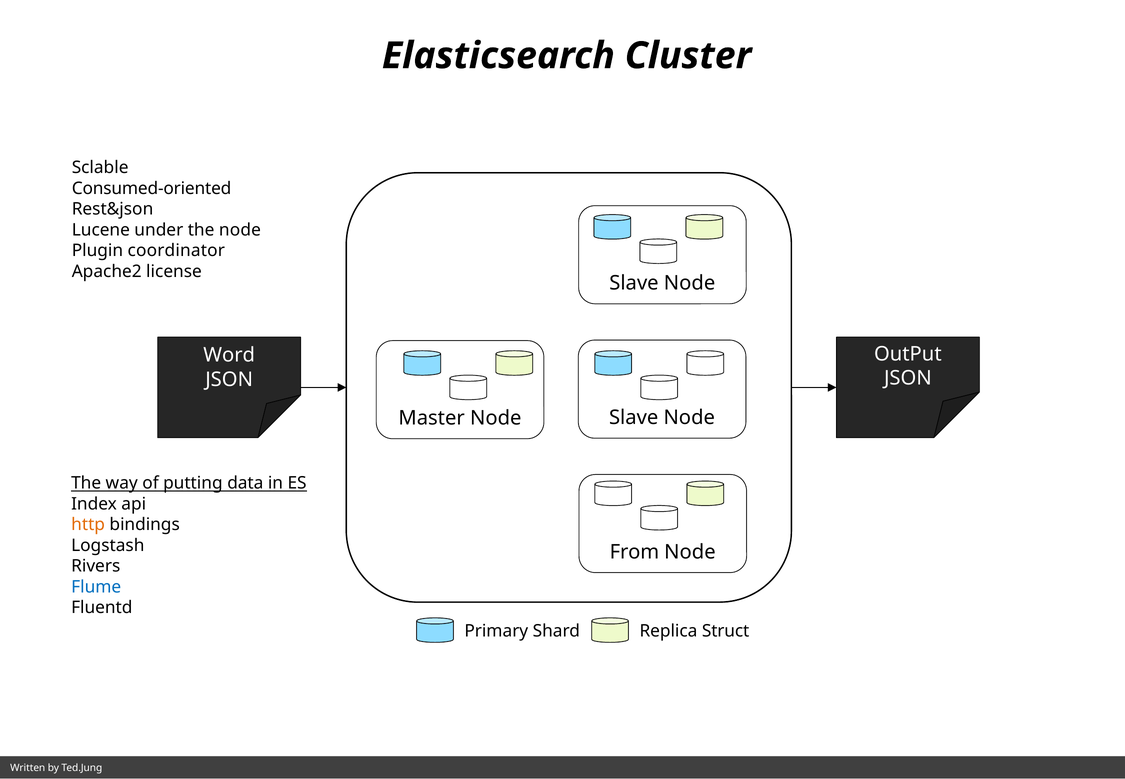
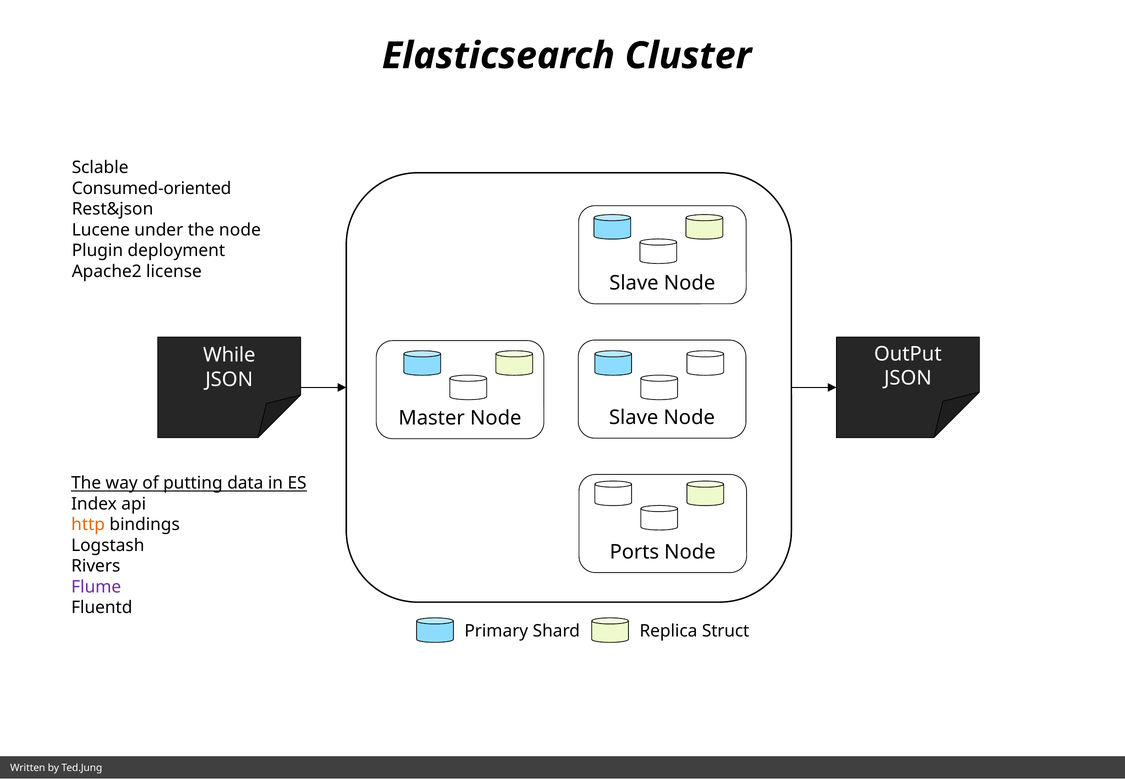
coordinator: coordinator -> deployment
Word: Word -> While
From: From -> Ports
Flume colour: blue -> purple
